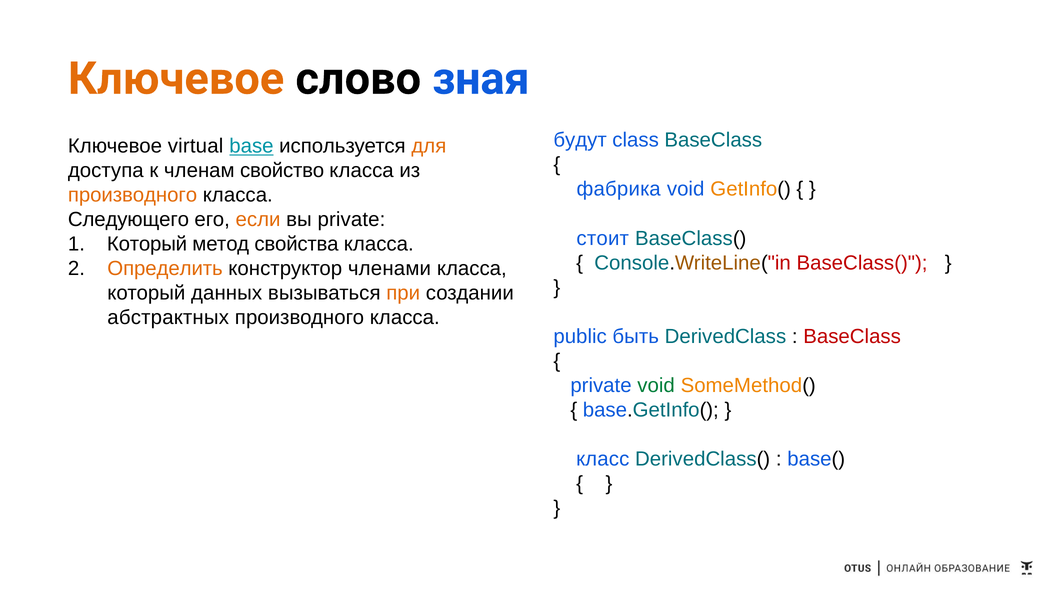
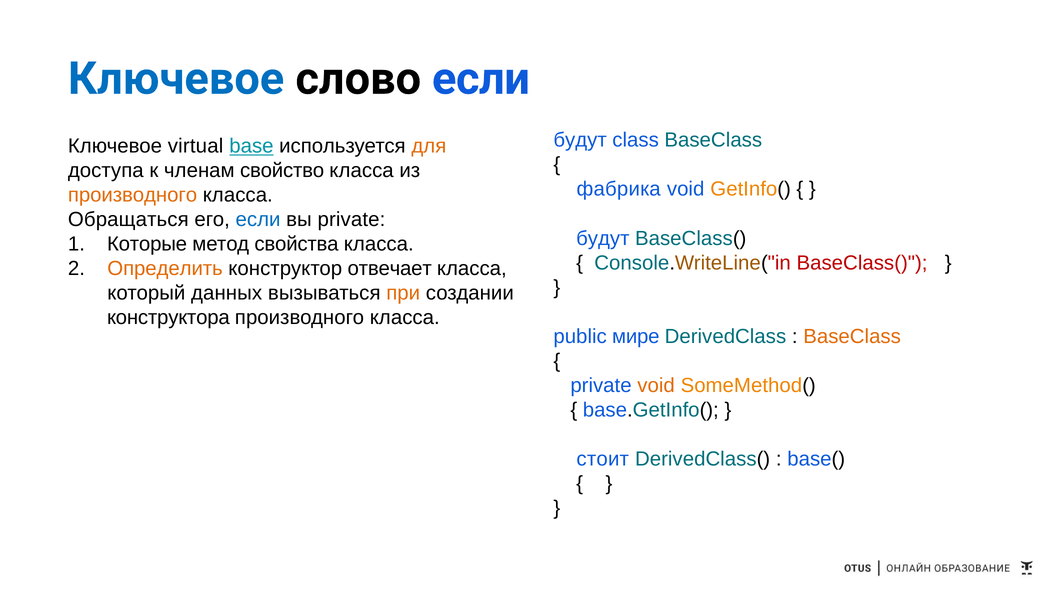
Ключевое at (176, 79) colour: orange -> blue
слово зная: зная -> если
Следующего: Следующего -> Обращаться
если at (258, 219) colour: orange -> blue
стоит at (603, 238): стоит -> будут
Который at (147, 244): Который -> Которые
членами: членами -> отвечает
абстрактных: абстрактных -> конструктора
быть: быть -> мире
BaseClass at (852, 336) colour: red -> orange
void at (656, 385) colour: green -> orange
класс: класс -> стоит
